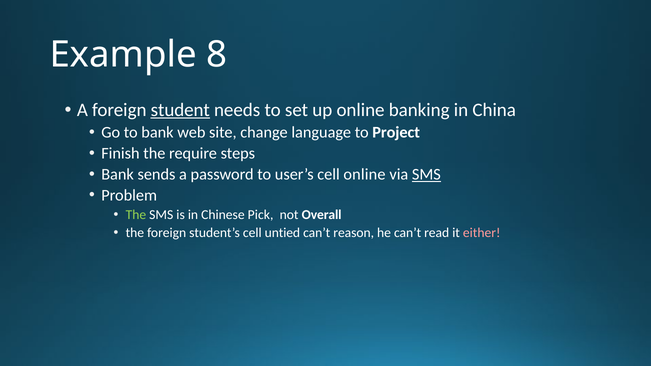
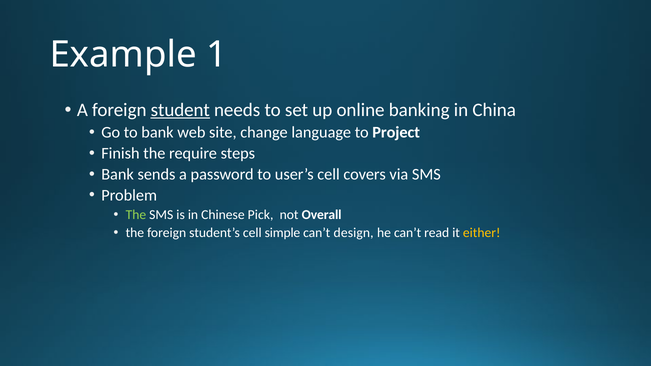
8: 8 -> 1
cell online: online -> covers
SMS at (426, 174) underline: present -> none
untied: untied -> simple
reason: reason -> design
either colour: pink -> yellow
